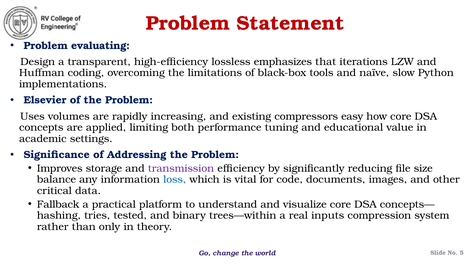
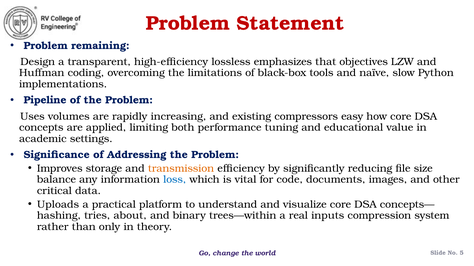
evaluating: evaluating -> remaining
iterations: iterations -> objectives
Elsevier: Elsevier -> Pipeline
transmission colour: purple -> orange
Fallback: Fallback -> Uploads
tested: tested -> about
